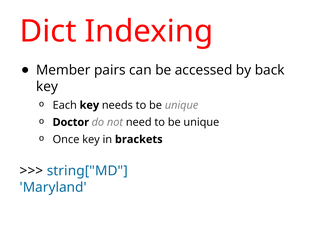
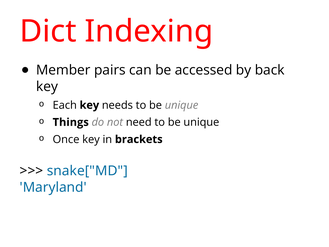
Doctor: Doctor -> Things
string["MD: string["MD -> snake["MD
